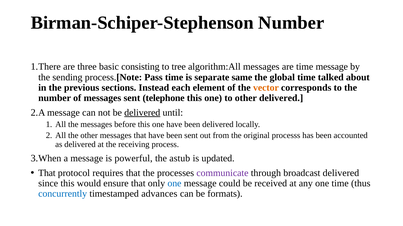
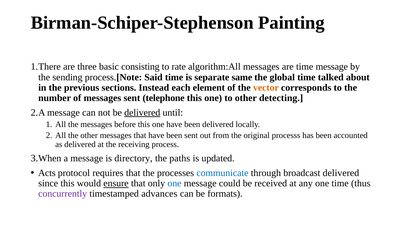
Birman-Schiper-Stephenson Number: Number -> Painting
tree: tree -> rate
Pass: Pass -> Said
other delivered: delivered -> detecting
powerful: powerful -> directory
astub: astub -> paths
That at (47, 174): That -> Acts
communicate colour: purple -> blue
ensure underline: none -> present
concurrently colour: blue -> purple
